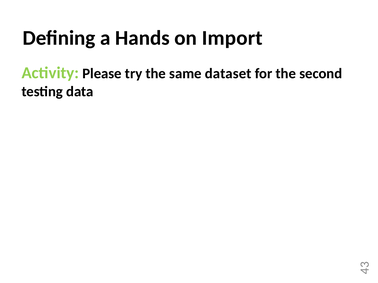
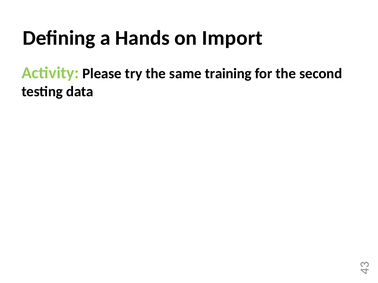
dataset: dataset -> training
